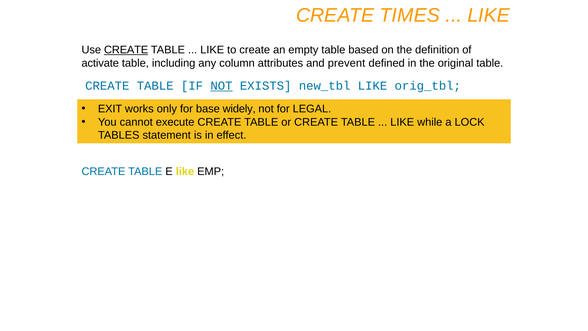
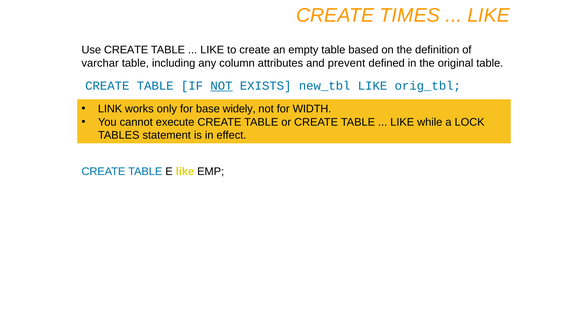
CREATE at (126, 50) underline: present -> none
activate: activate -> varchar
EXIT: EXIT -> LINK
LEGAL: LEGAL -> WIDTH
